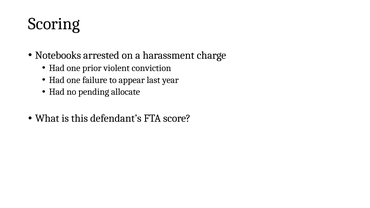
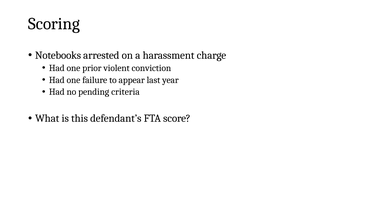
allocate: allocate -> criteria
